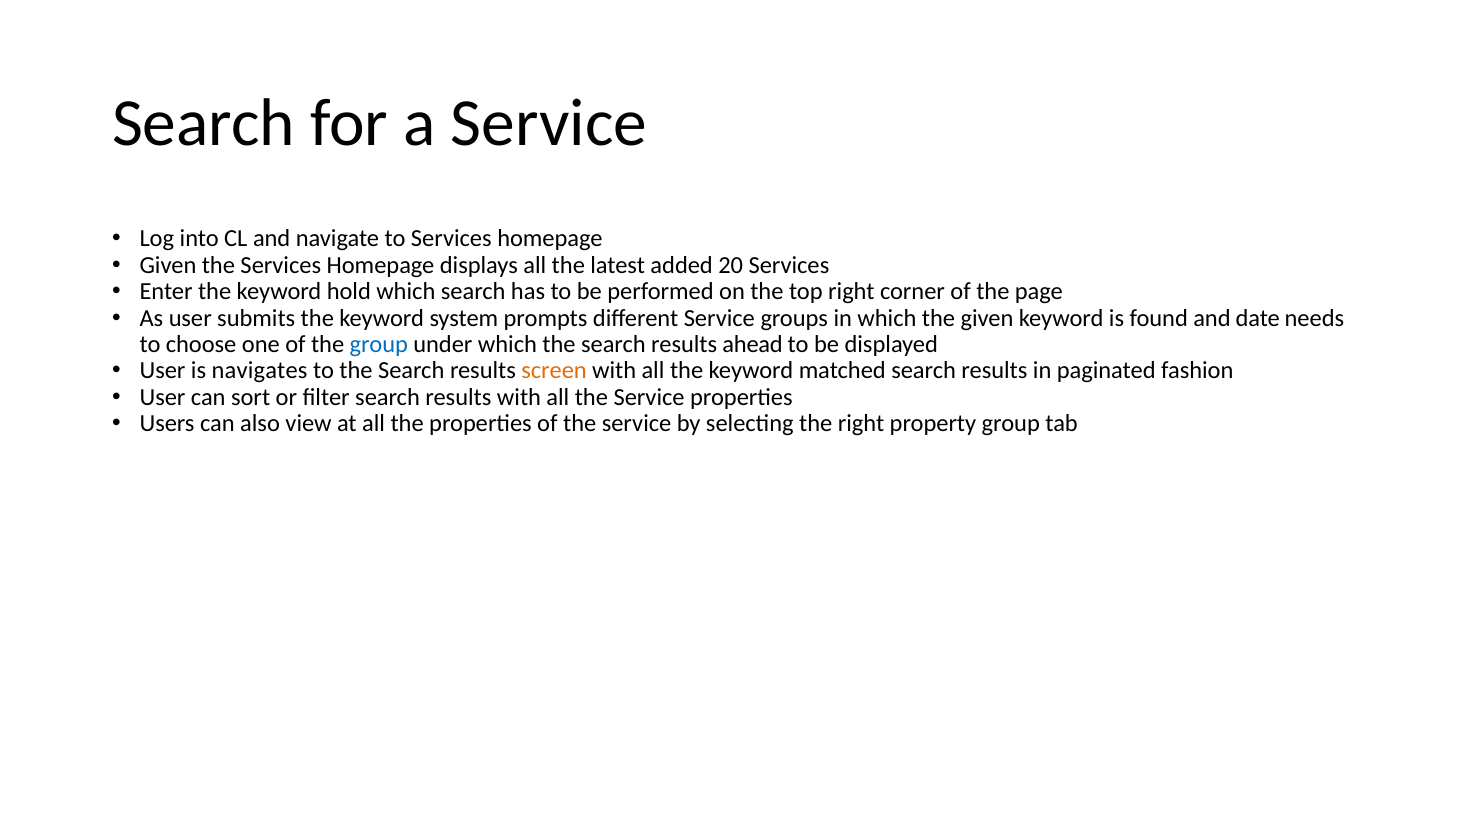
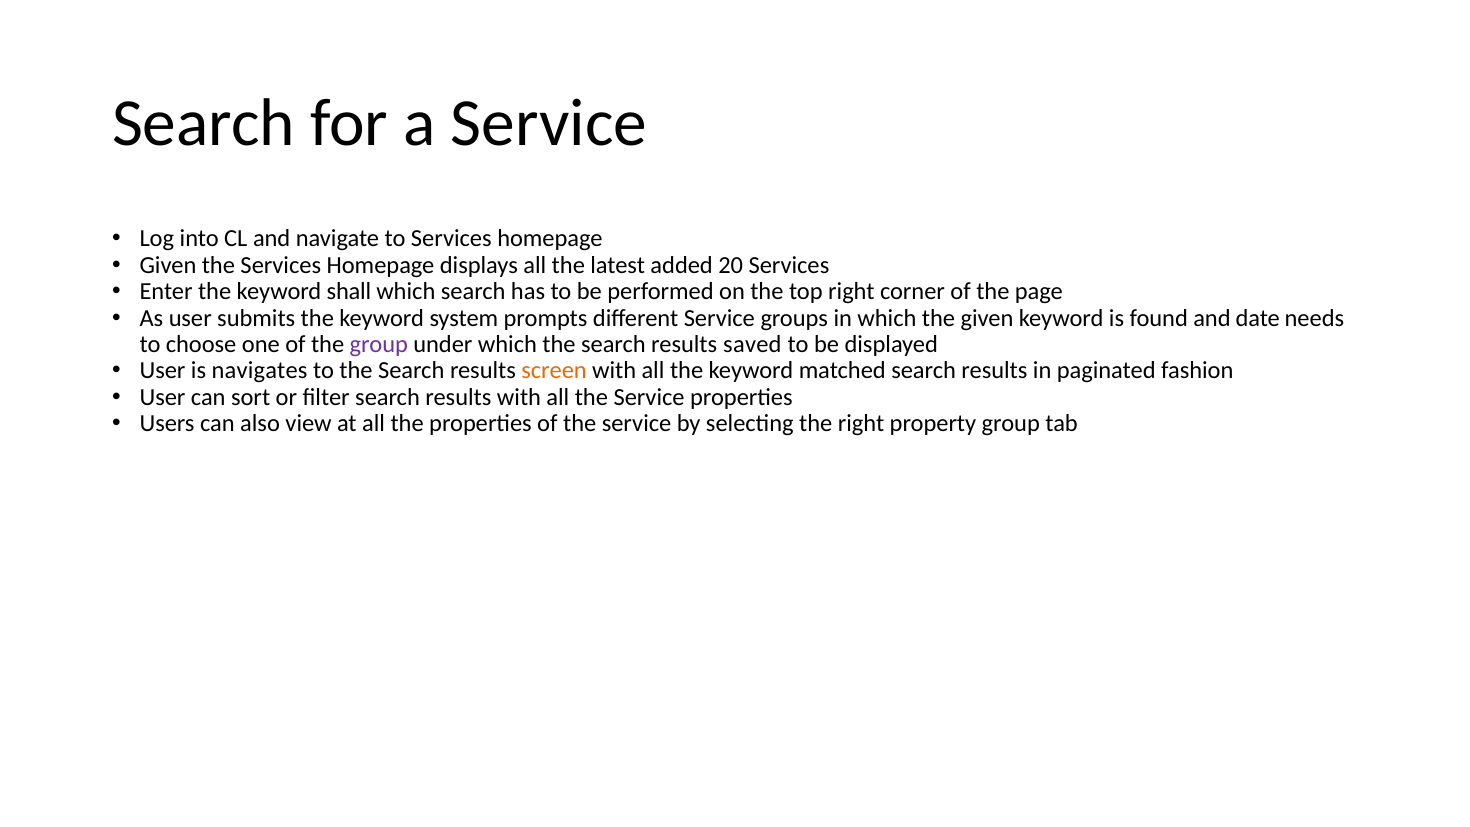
hold: hold -> shall
group at (379, 344) colour: blue -> purple
ahead: ahead -> saved
